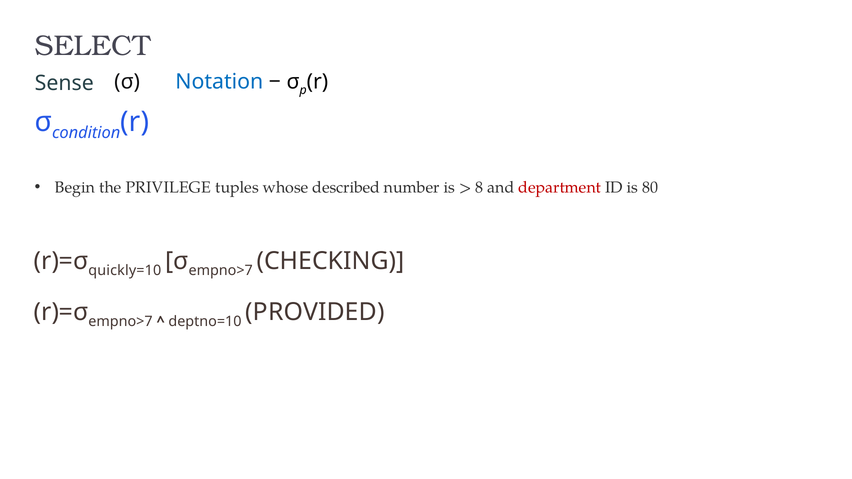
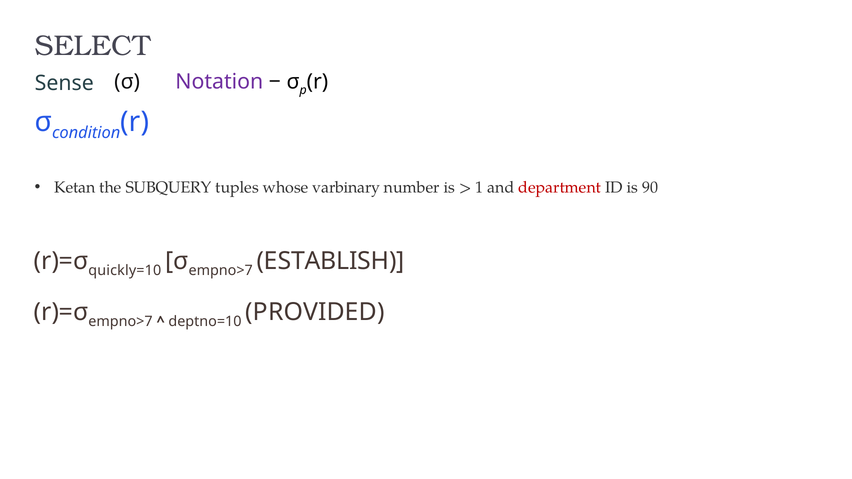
Notation colour: blue -> purple
Begin: Begin -> Ketan
PRIVILEGE: PRIVILEGE -> SUBQUERY
described: described -> varbinary
8: 8 -> 1
80: 80 -> 90
CHECKING: CHECKING -> ESTABLISH
